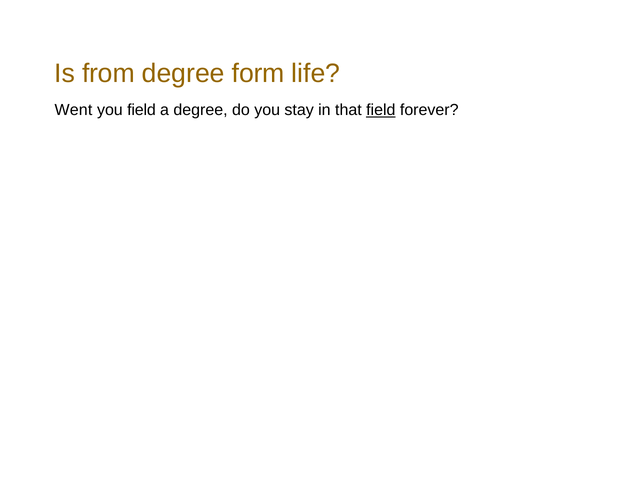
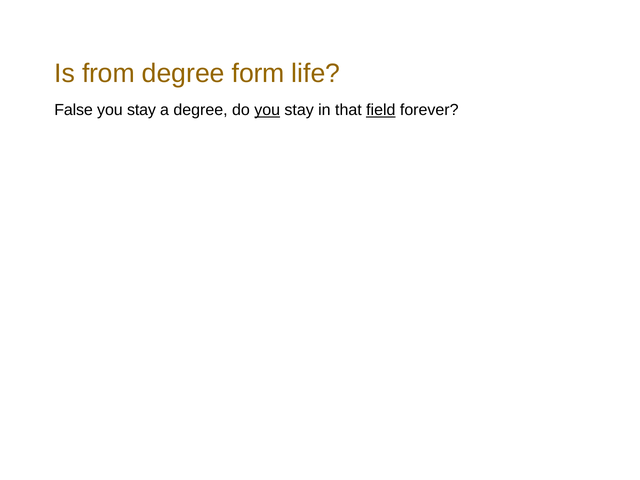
Went: Went -> False
field at (141, 110): field -> stay
you at (267, 110) underline: none -> present
